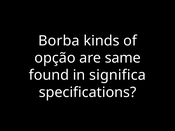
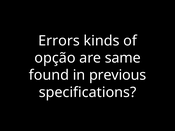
Borba: Borba -> Errors
significa: significa -> previous
